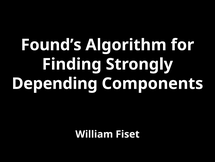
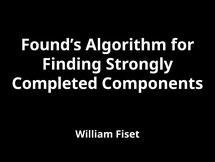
Depending: Depending -> Completed
